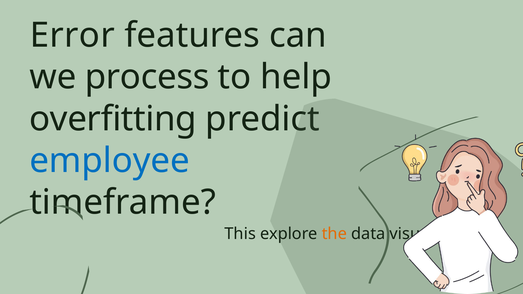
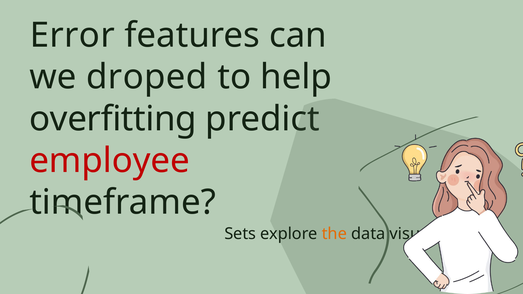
process: process -> droped
employee colour: blue -> red
This: This -> Sets
